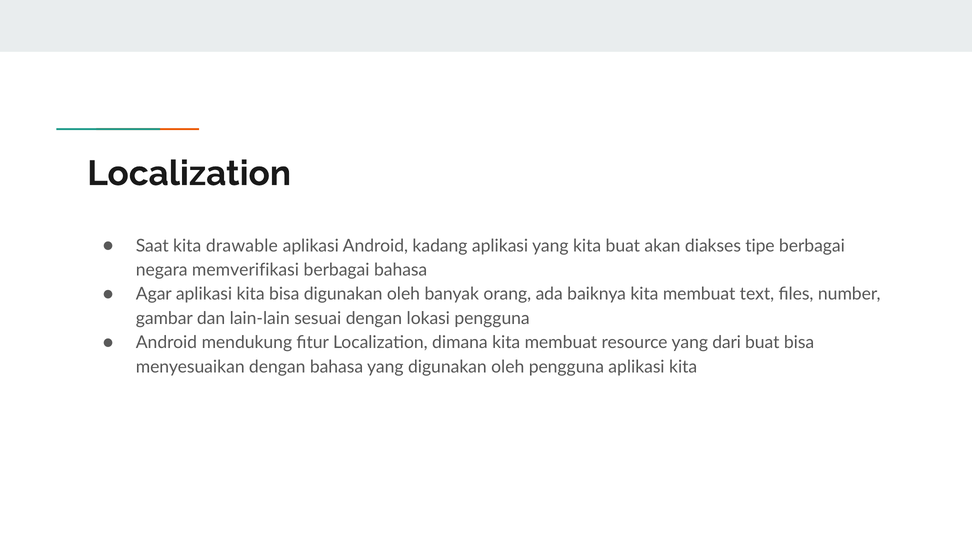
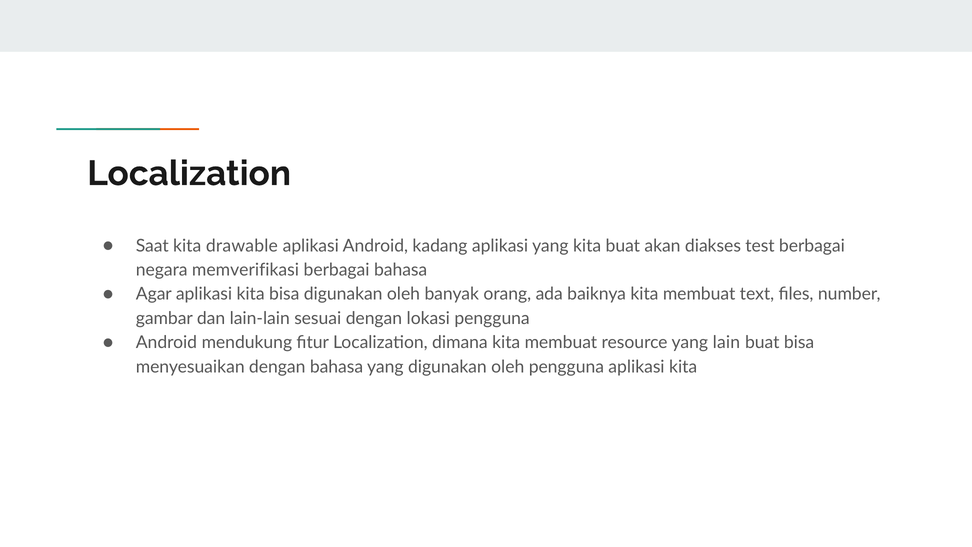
tipe: tipe -> test
dari: dari -> lain
